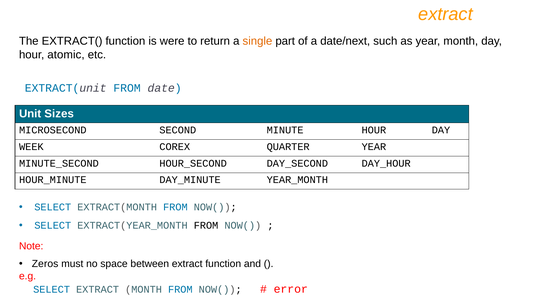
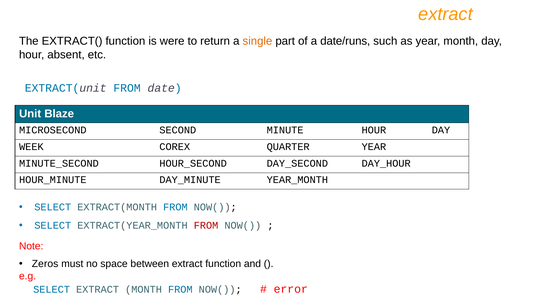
date/next: date/next -> date/runs
atomic: atomic -> absent
Sizes: Sizes -> Blaze
FROM at (206, 225) colour: black -> red
